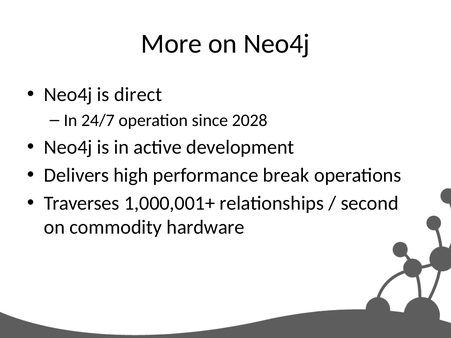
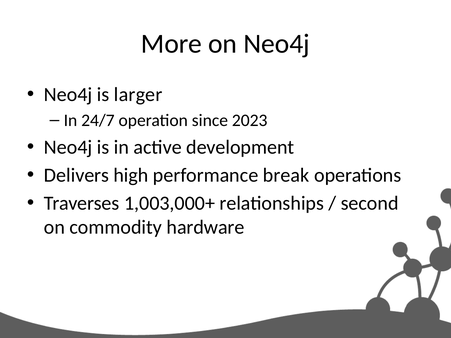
direct: direct -> larger
2028: 2028 -> 2023
1,000,001+: 1,000,001+ -> 1,003,000+
